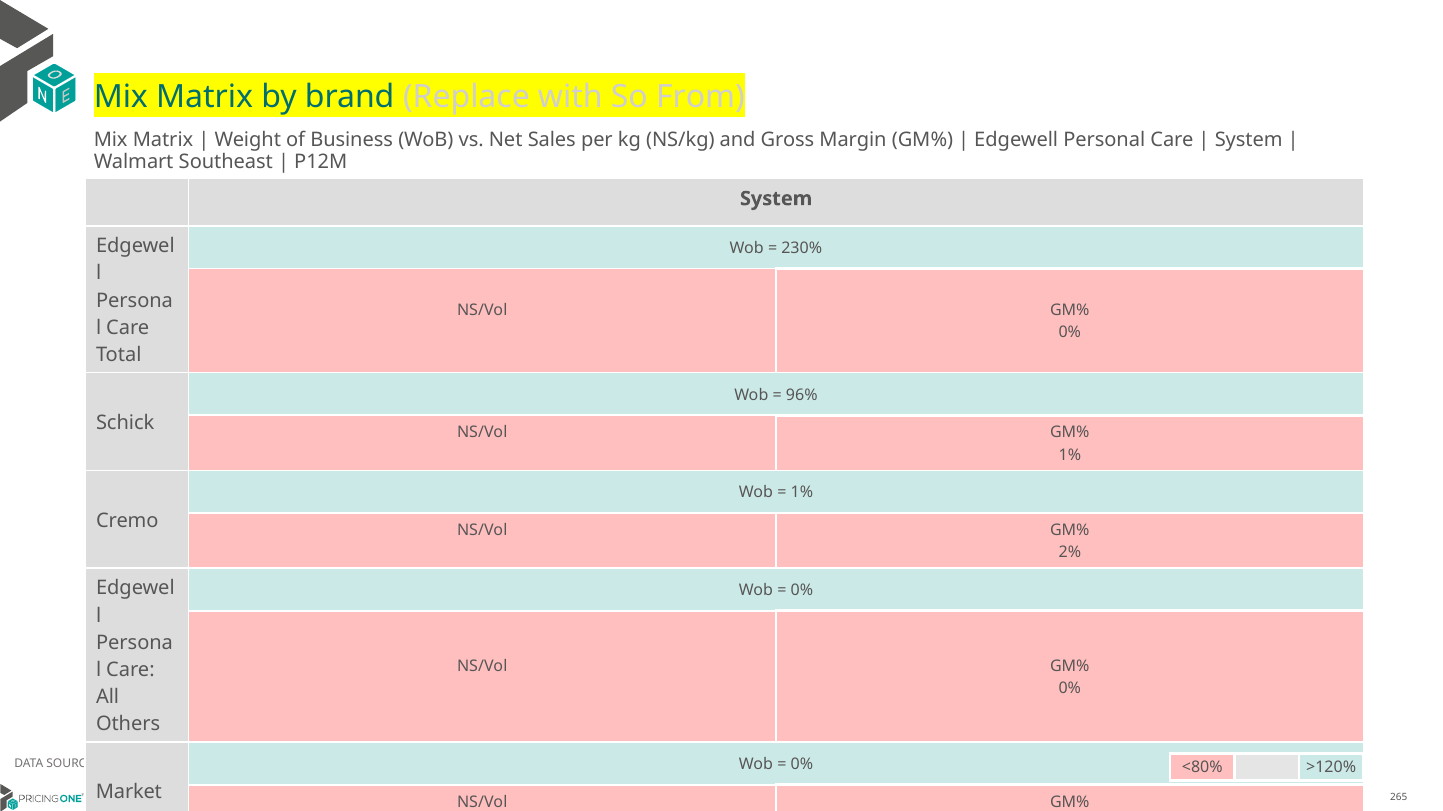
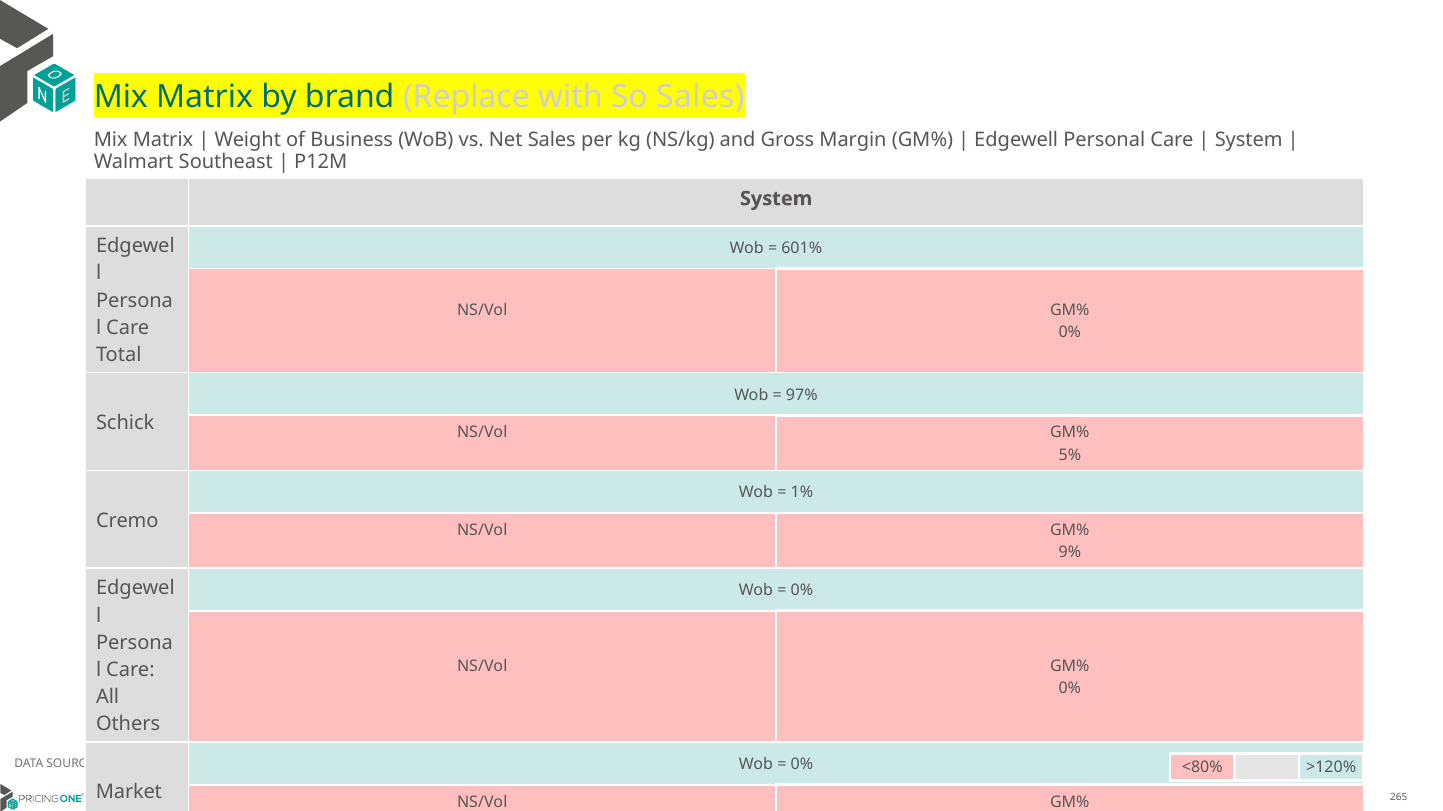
So From: From -> Sales
230%: 230% -> 601%
96%: 96% -> 97%
1% at (1070, 455): 1% -> 5%
2%: 2% -> 9%
